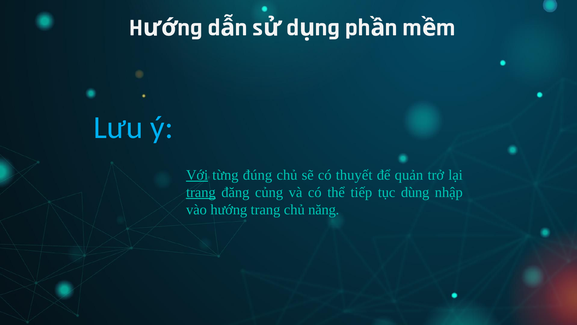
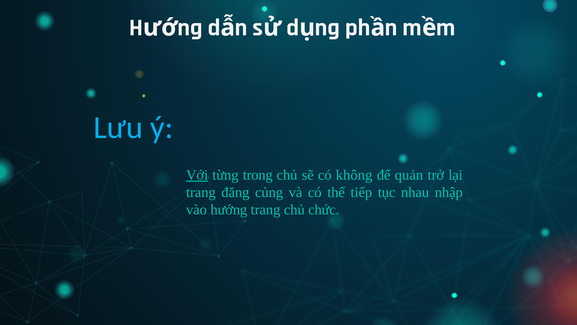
đúng: đúng -> trong
thuyết: thuyết -> không
trang at (201, 192) underline: present -> none
dùng: dùng -> nhau
năng: năng -> chức
